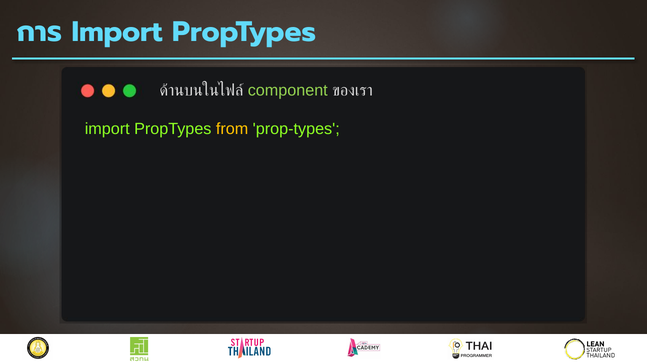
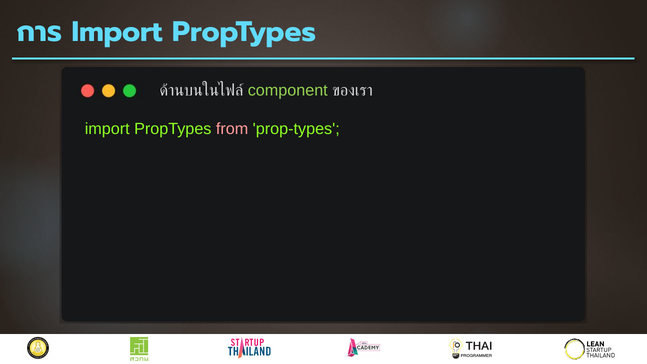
from colour: yellow -> pink
